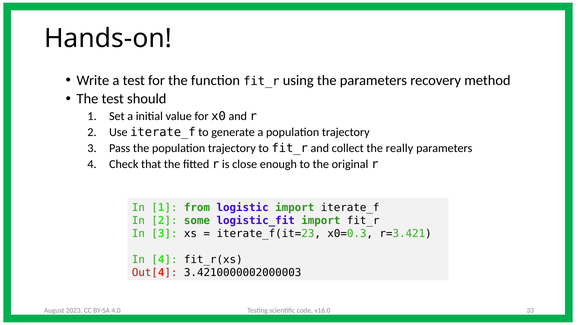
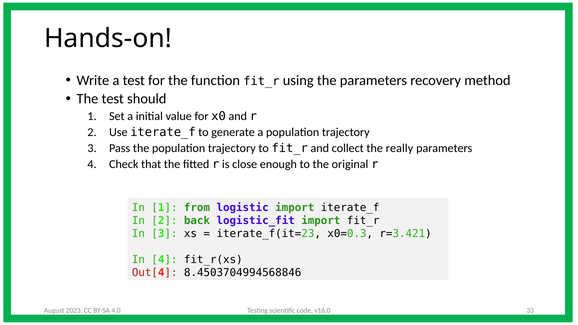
some: some -> back
3.4210000002000003: 3.4210000002000003 -> 8.4503704994568846
